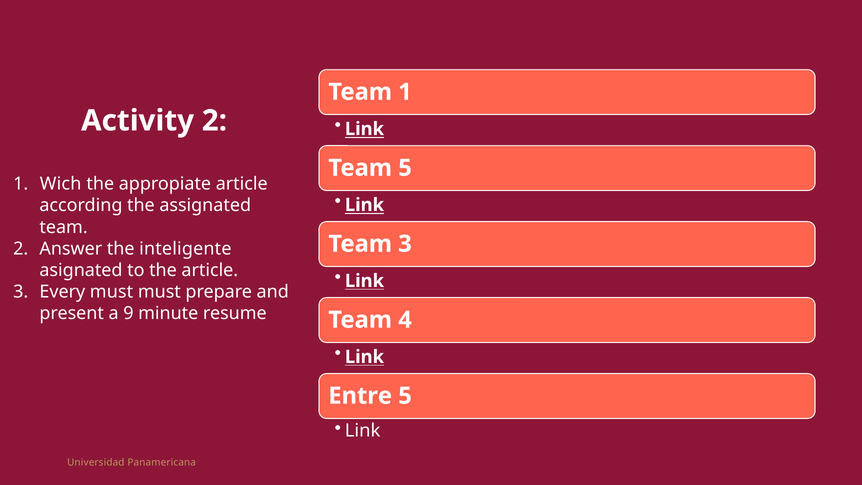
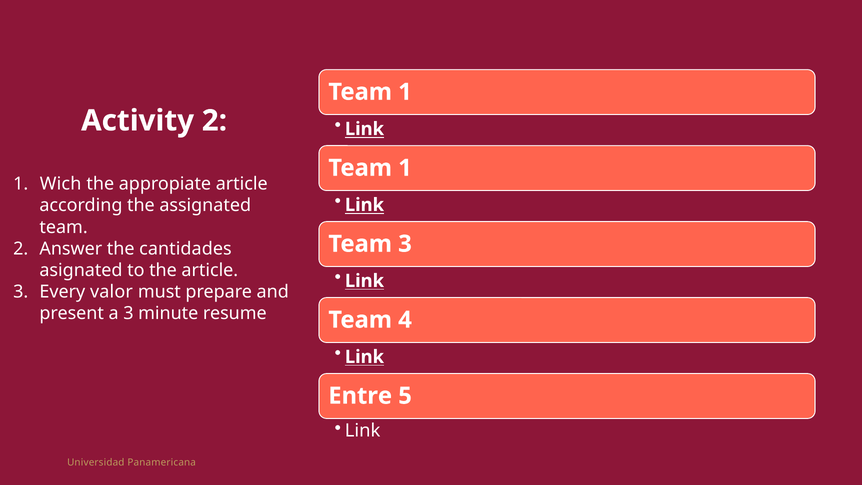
5 at (405, 168): 5 -> 1
inteligente: inteligente -> cantidades
Every must: must -> valor
a 9: 9 -> 3
